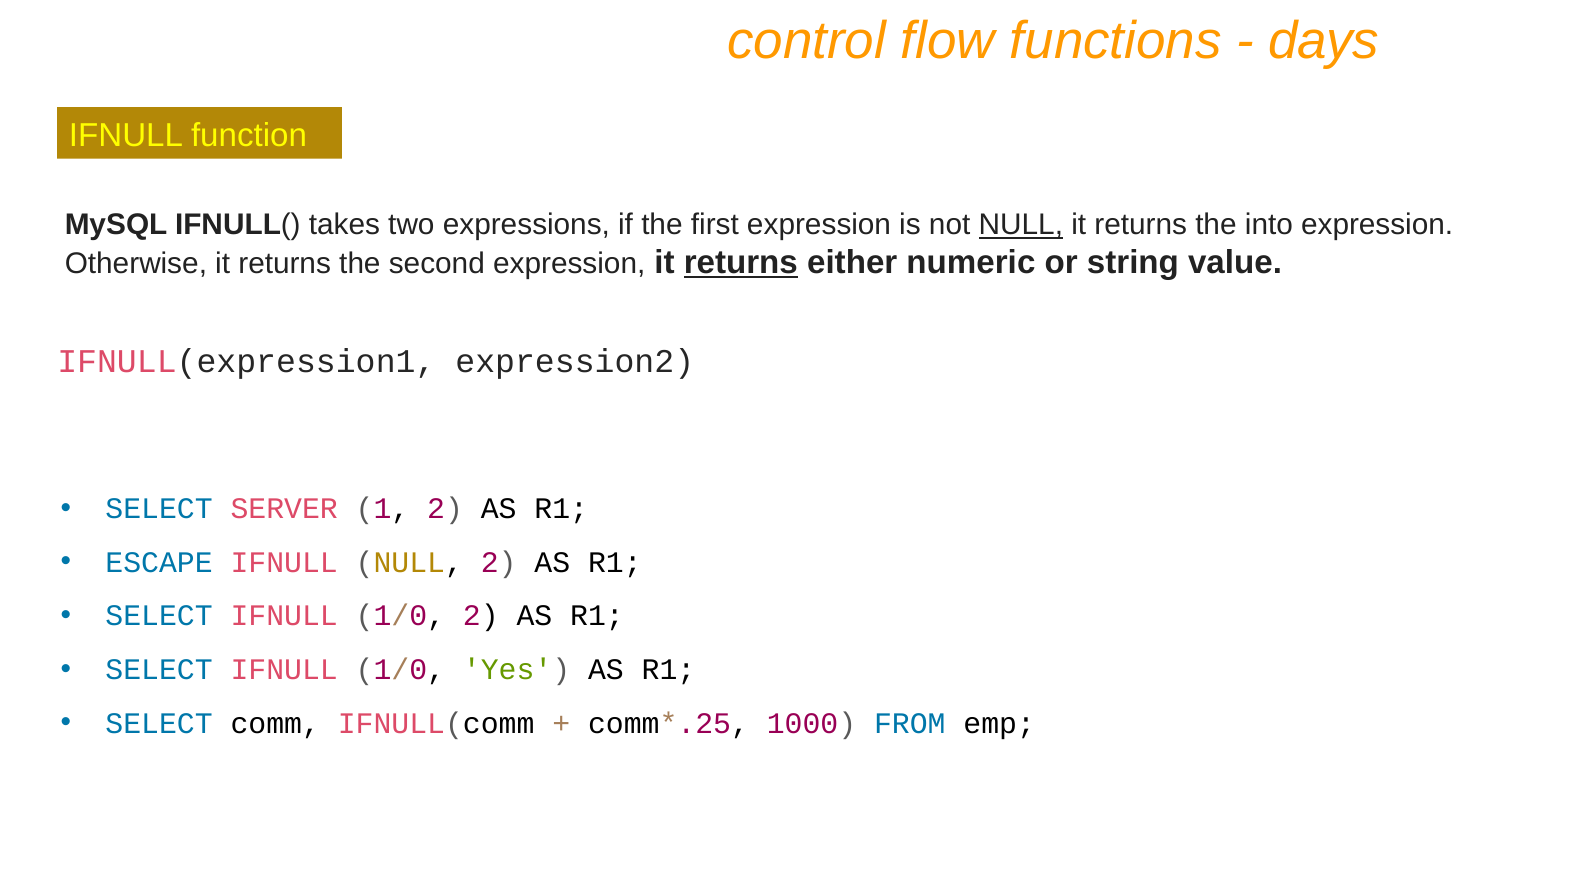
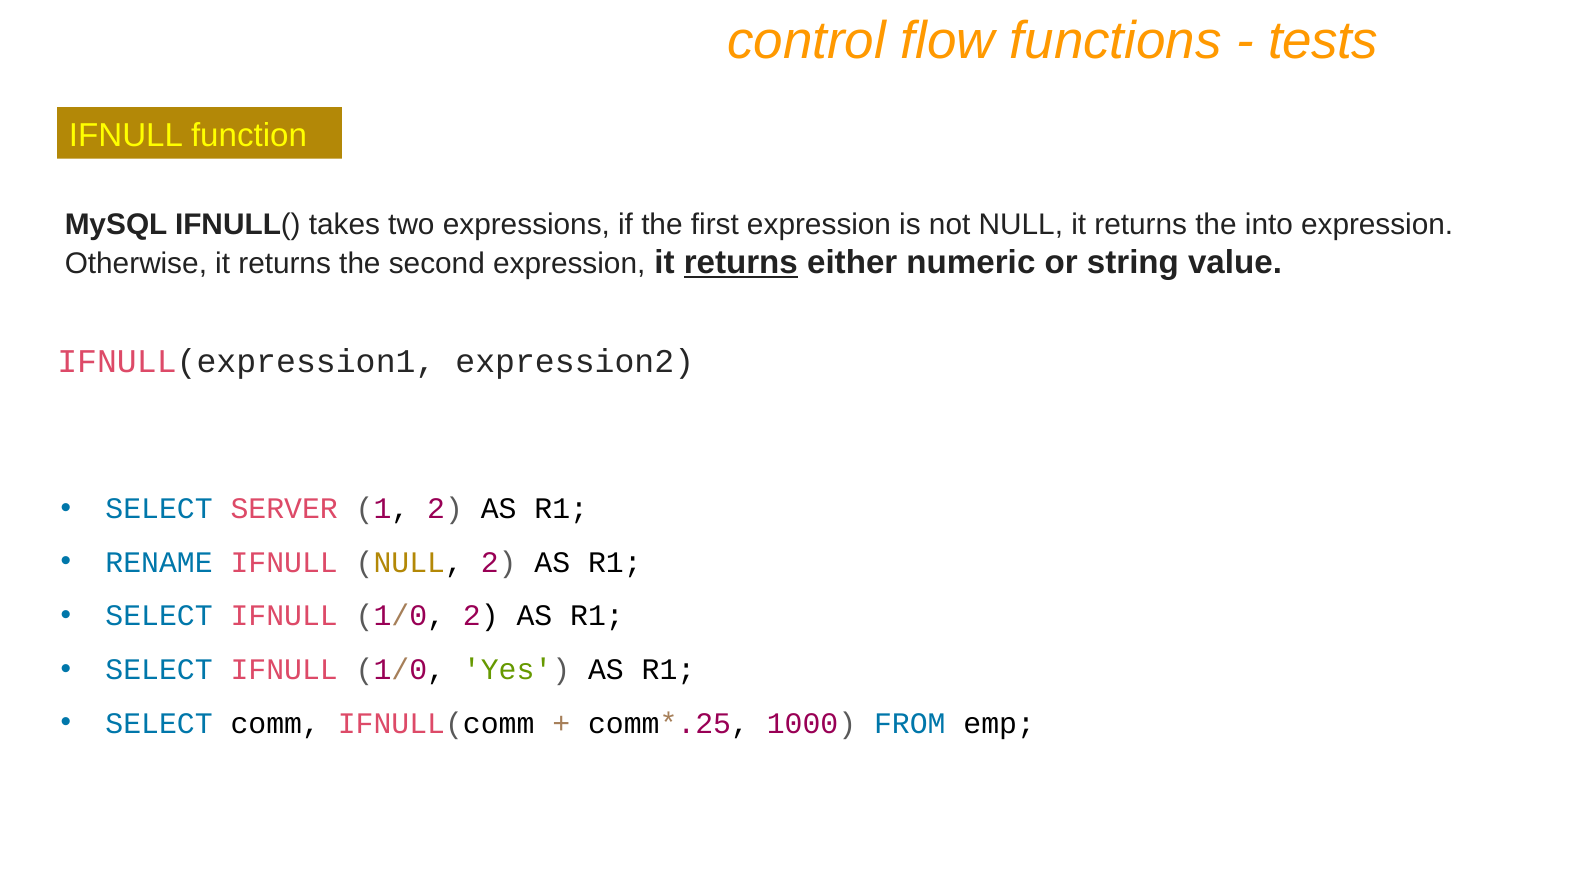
days: days -> tests
NULL at (1021, 225) underline: present -> none
ESCAPE: ESCAPE -> RENAME
